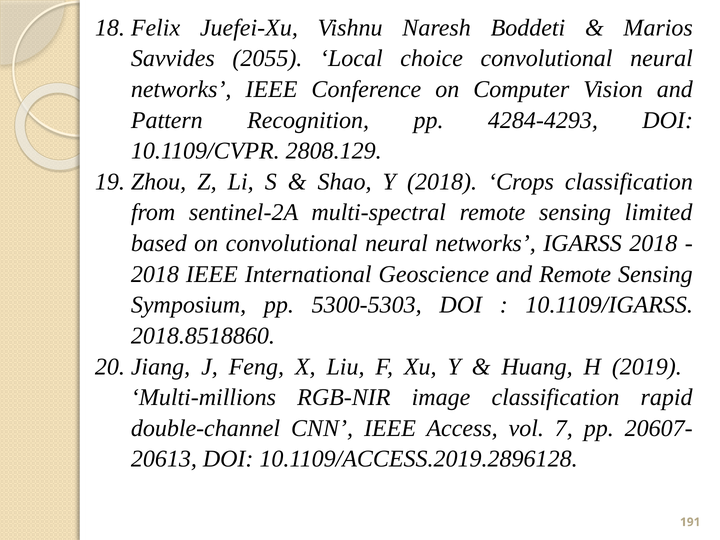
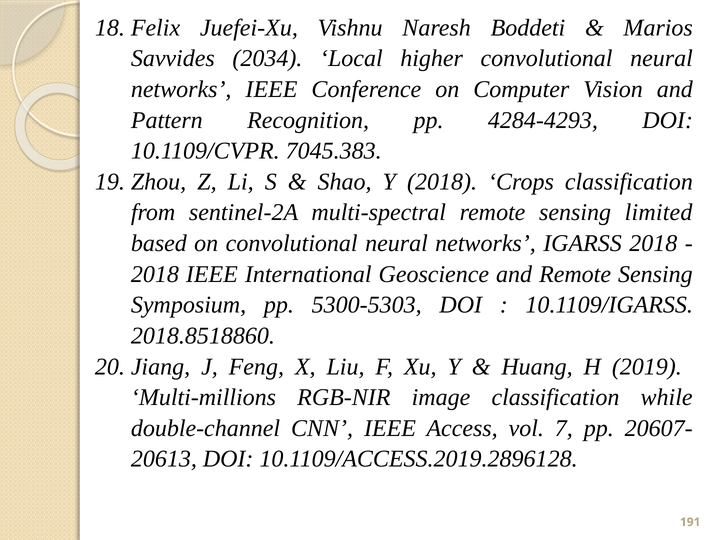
2055: 2055 -> 2034
choice: choice -> higher
2808.129: 2808.129 -> 7045.383
rapid: rapid -> while
